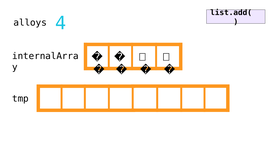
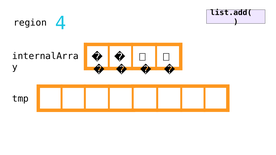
alloys: alloys -> region
